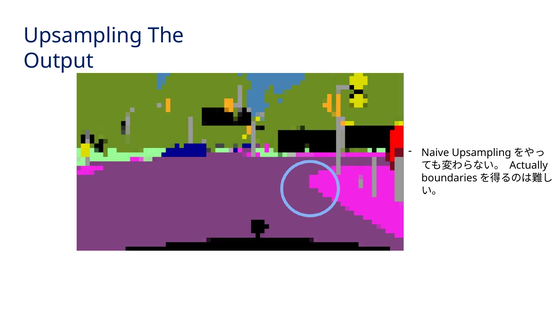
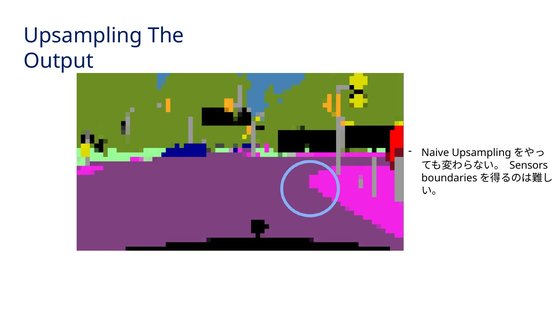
Actually: Actually -> Sensors
